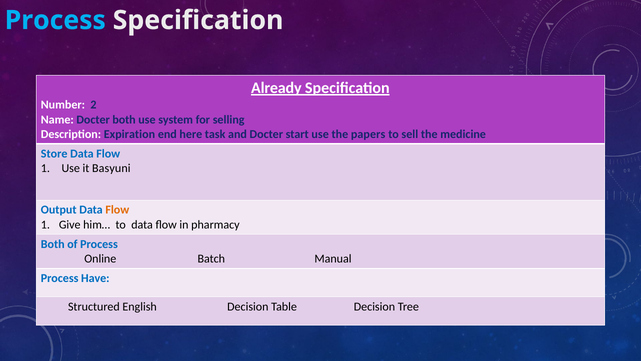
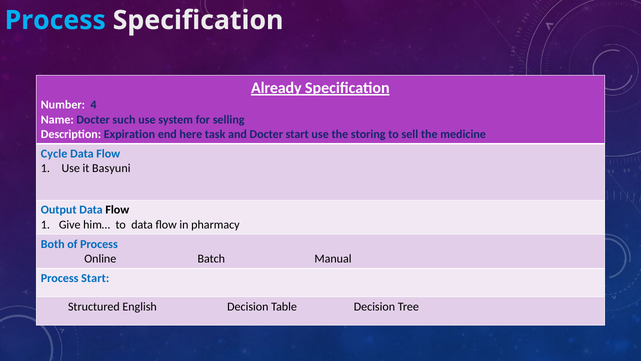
2: 2 -> 4
Docter both: both -> such
papers: papers -> storing
Store: Store -> Cycle
Flow at (117, 210) colour: orange -> black
Process Have: Have -> Start
